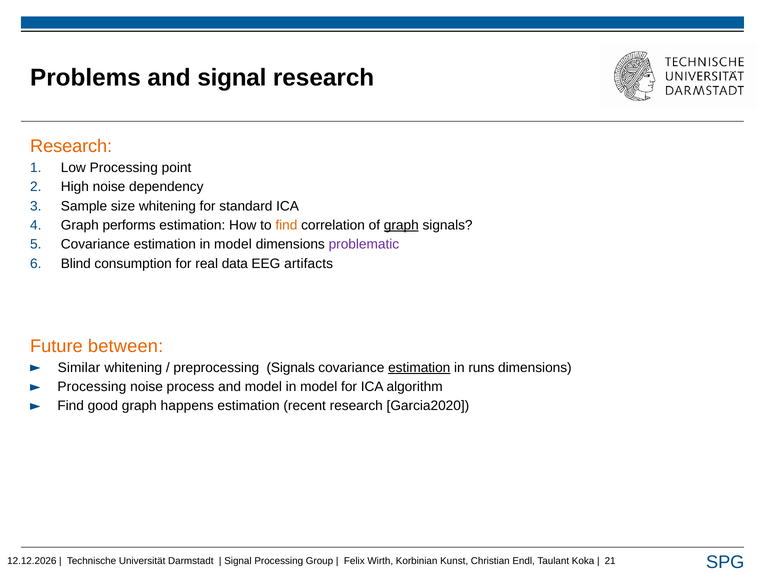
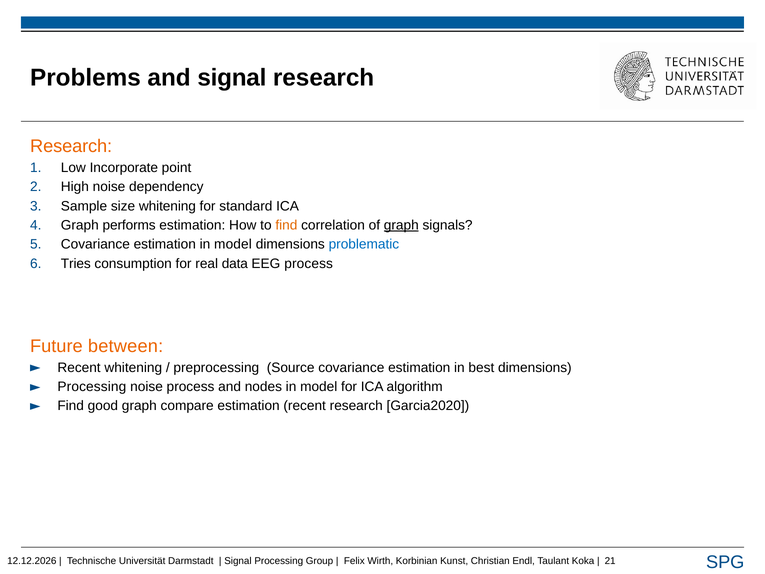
Low Processing: Processing -> Incorporate
problematic colour: purple -> blue
Blind: Blind -> Tries
EEG artifacts: artifacts -> process
Similar at (79, 367): Similar -> Recent
preprocessing Signals: Signals -> Source
estimation at (419, 367) underline: present -> none
runs: runs -> best
and model: model -> nodes
happens: happens -> compare
